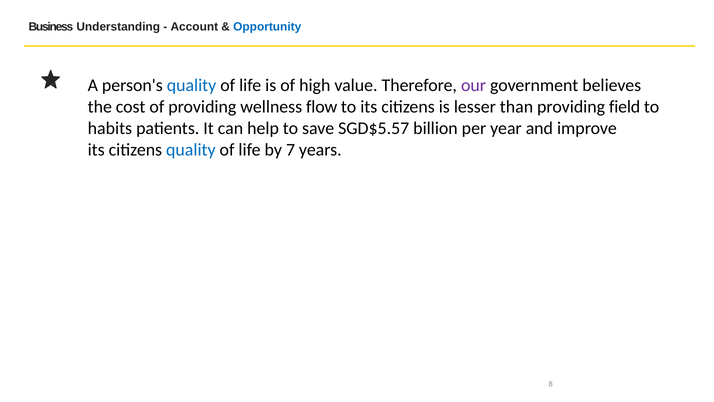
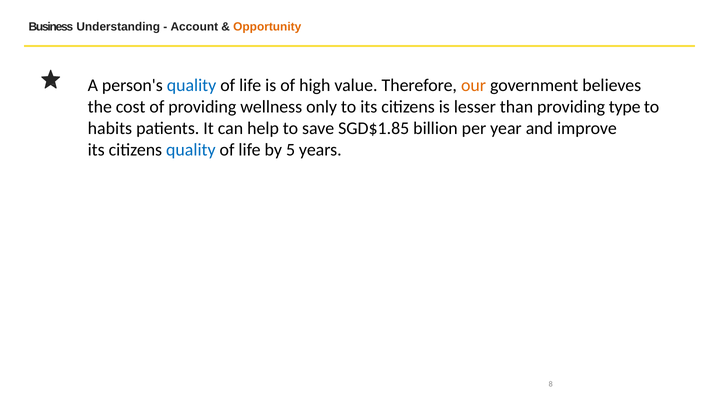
Opportunity colour: blue -> orange
our colour: purple -> orange
flow: flow -> only
field: field -> type
SGD$5.57: SGD$5.57 -> SGD$1.85
7: 7 -> 5
